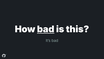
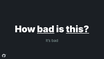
this underline: none -> present
